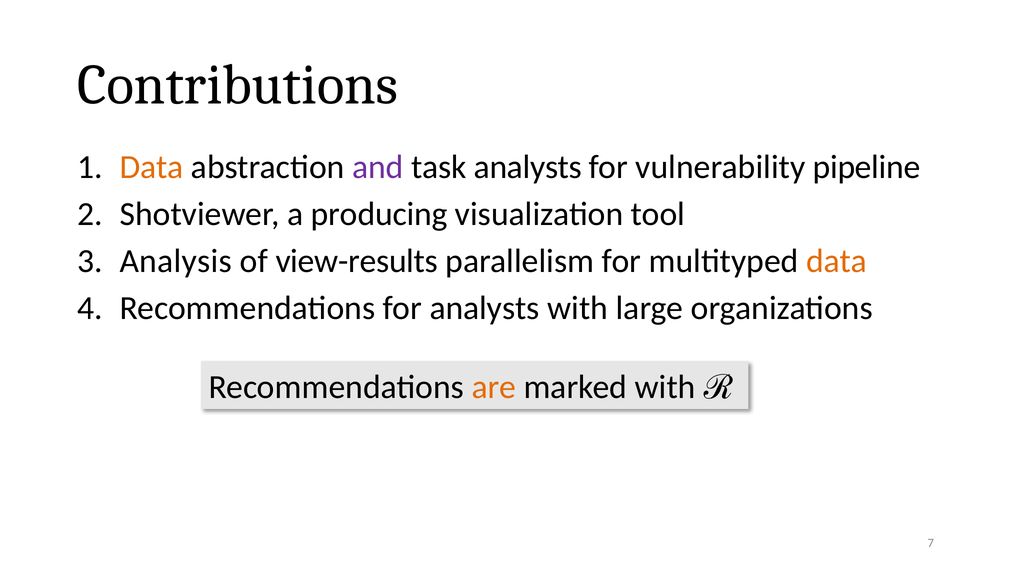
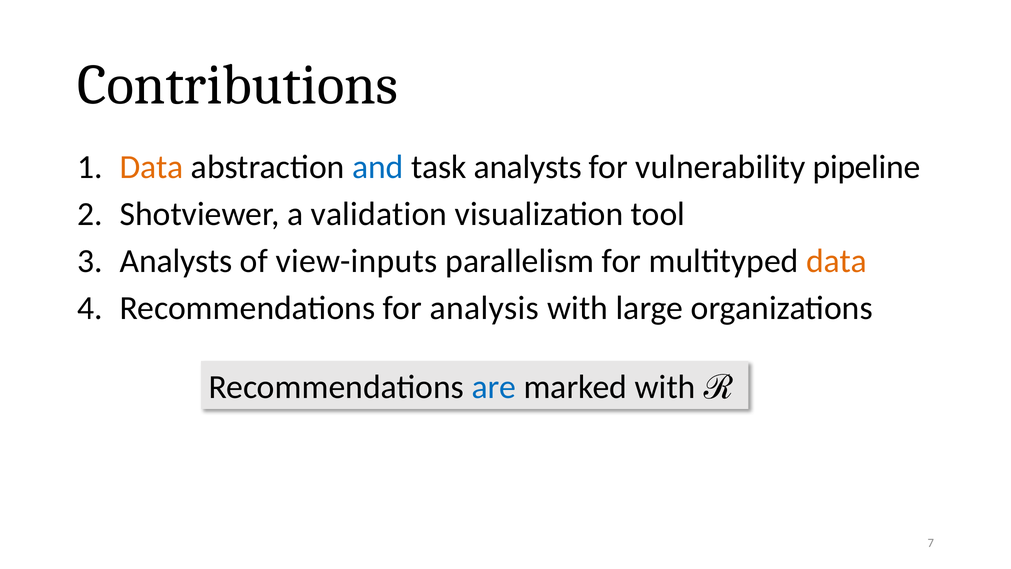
and colour: purple -> blue
producing: producing -> validation
Analysis at (176, 261): Analysis -> Analysts
view-results: view-results -> view-inputs
for analysts: analysts -> analysis
are colour: orange -> blue
